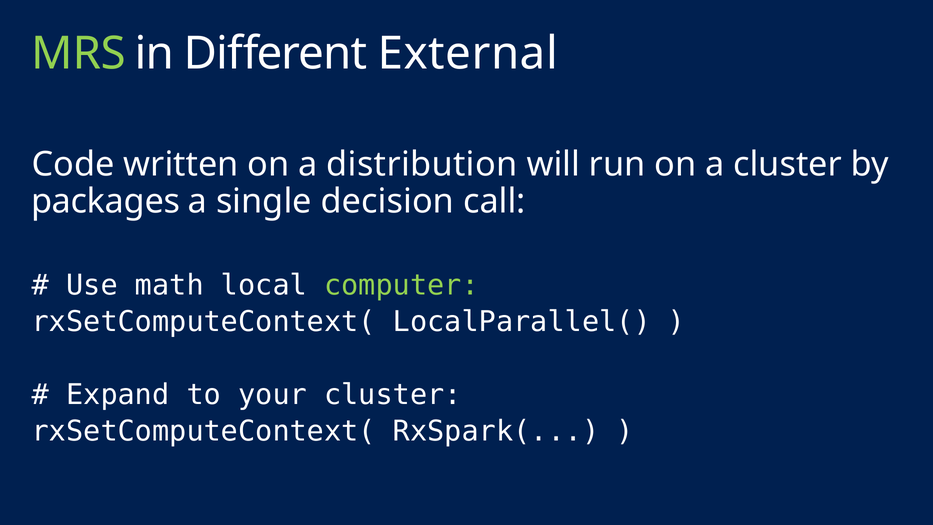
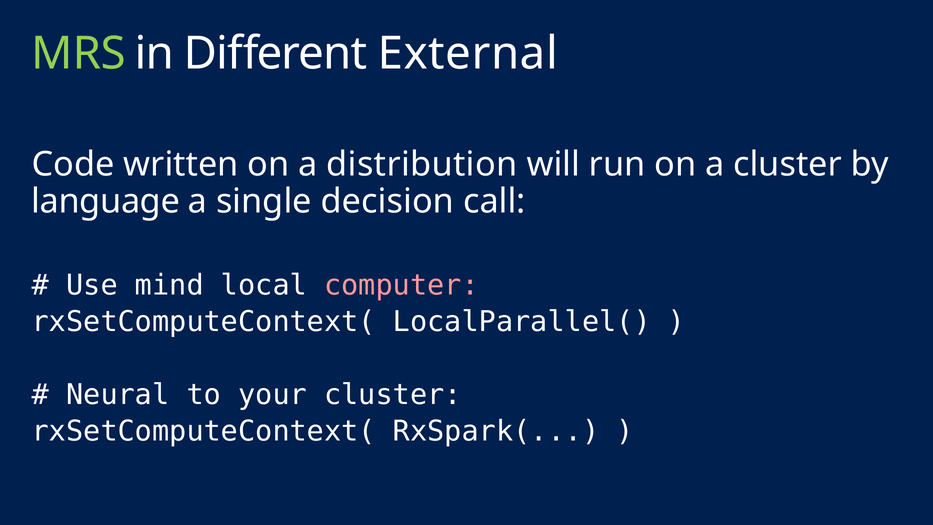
packages: packages -> language
math: math -> mind
computer colour: light green -> pink
Expand: Expand -> Neural
